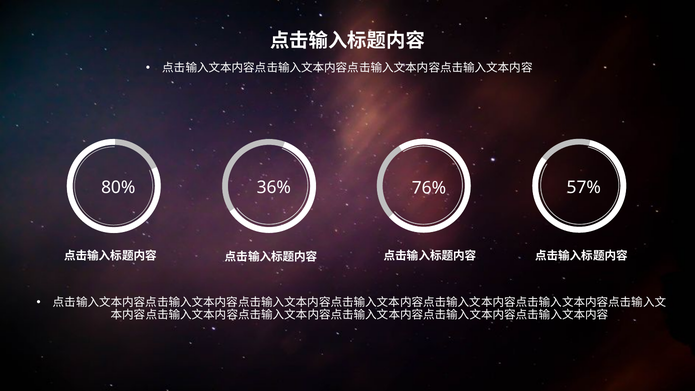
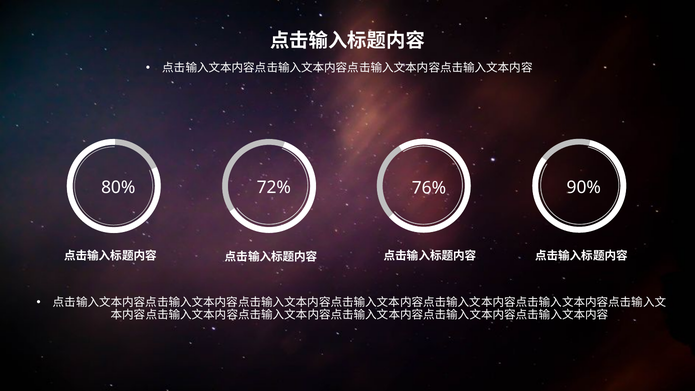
36%: 36% -> 72%
57%: 57% -> 90%
